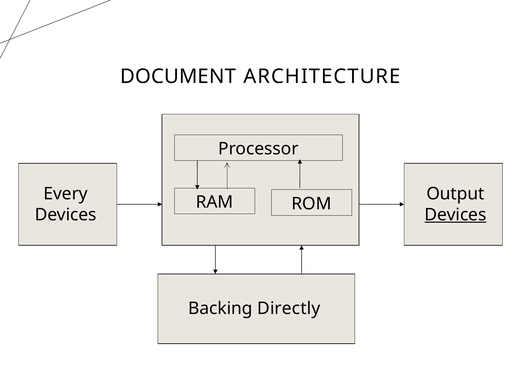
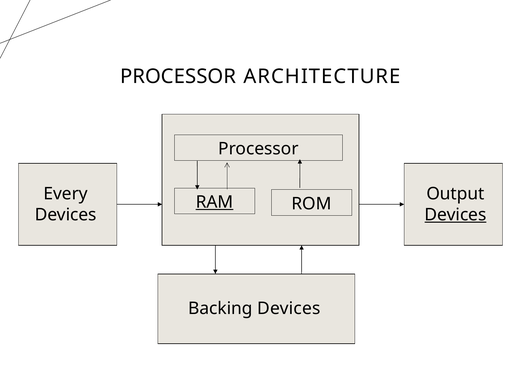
DOCUMENT at (178, 77): DOCUMENT -> PROCESSOR
RAM underline: none -> present
Backing Directly: Directly -> Devices
